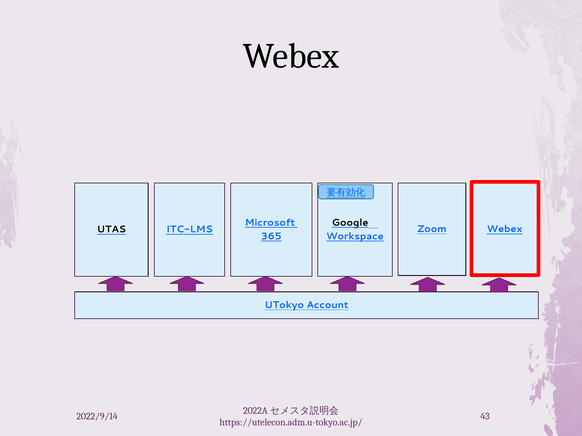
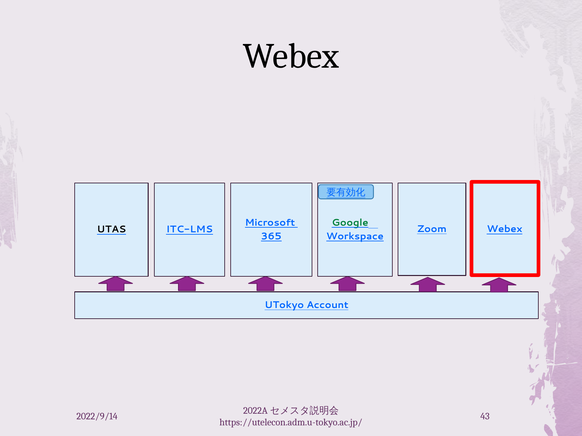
Google colour: black -> green
